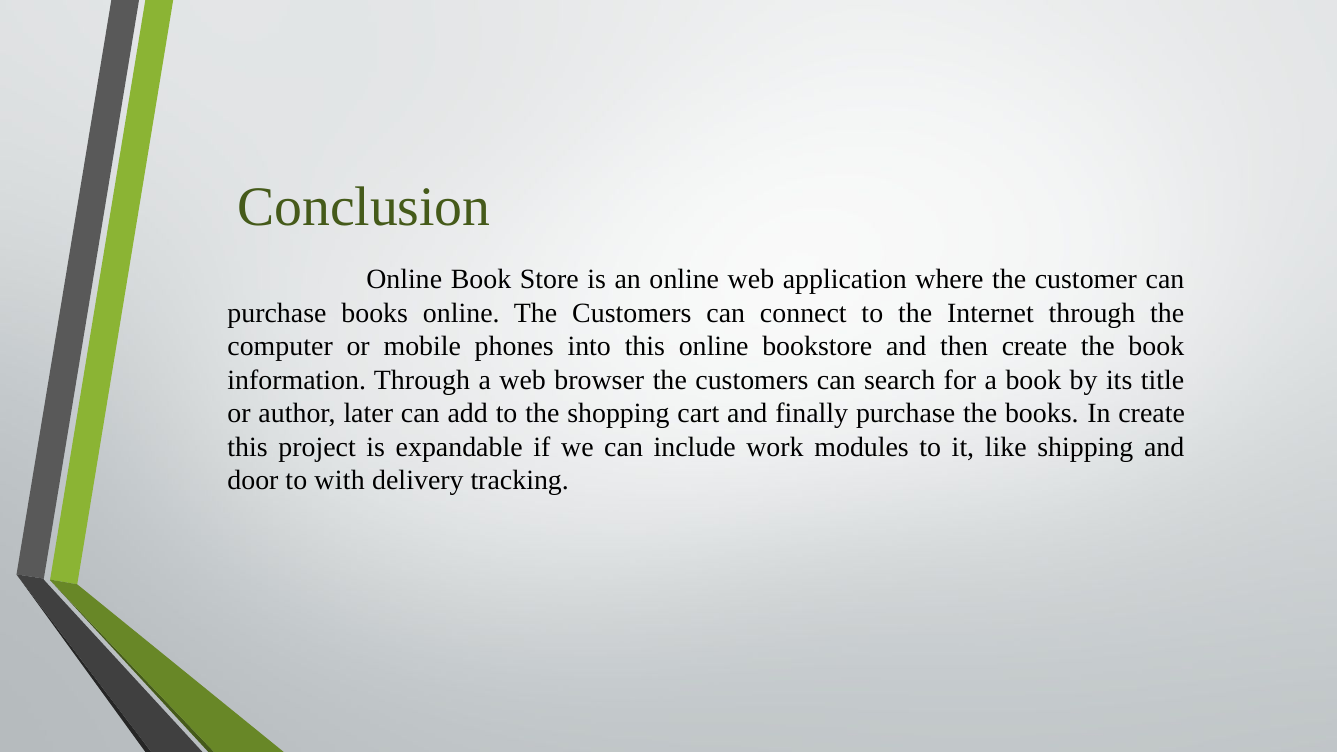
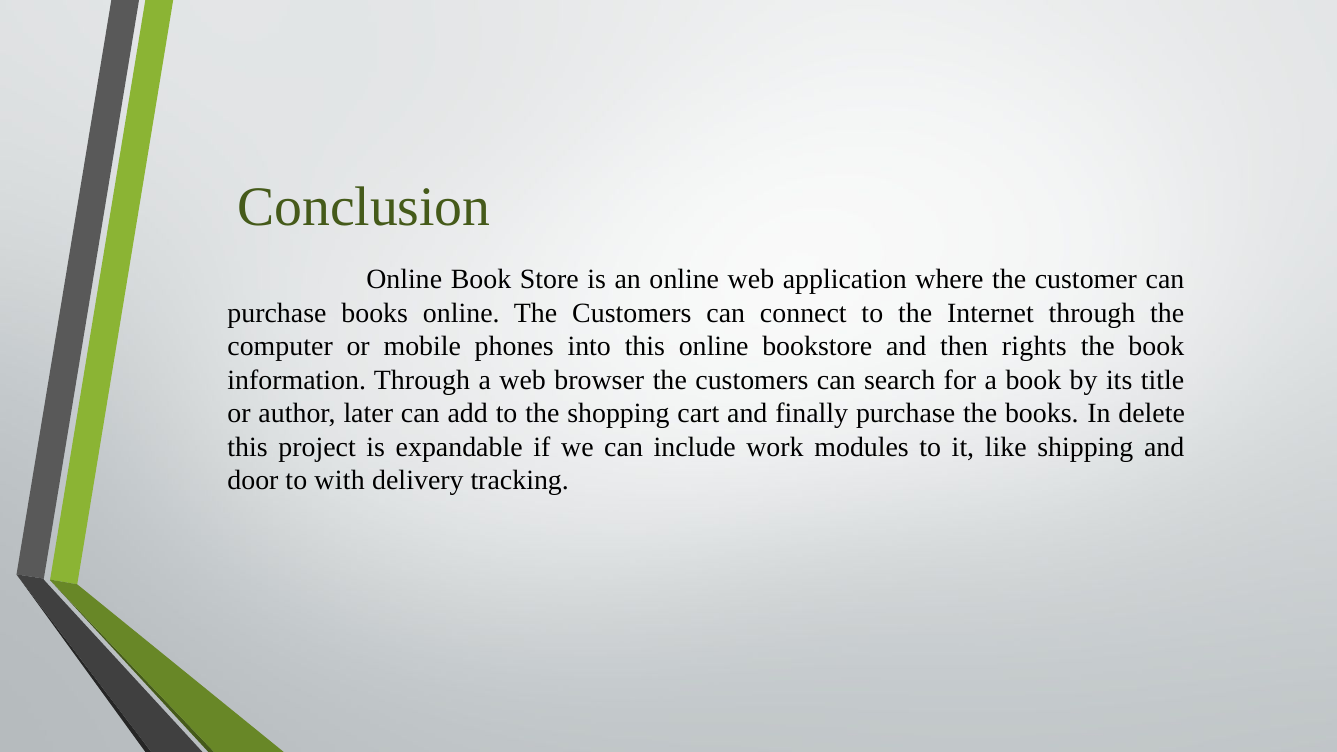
then create: create -> rights
In create: create -> delete
